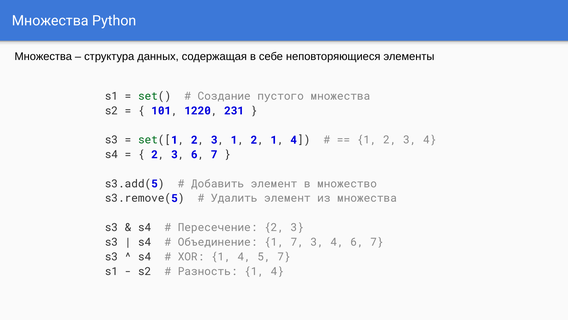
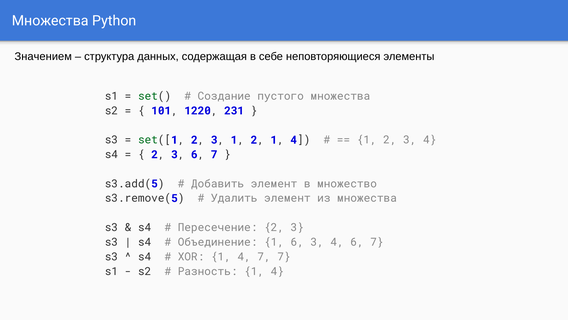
Множества at (43, 57): Множества -> Значением
1 7: 7 -> 6
4 5: 5 -> 7
